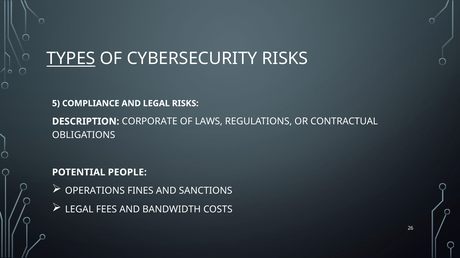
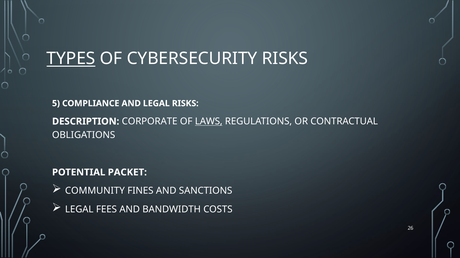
LAWS underline: none -> present
PEOPLE: PEOPLE -> PACKET
OPERATIONS: OPERATIONS -> COMMUNITY
